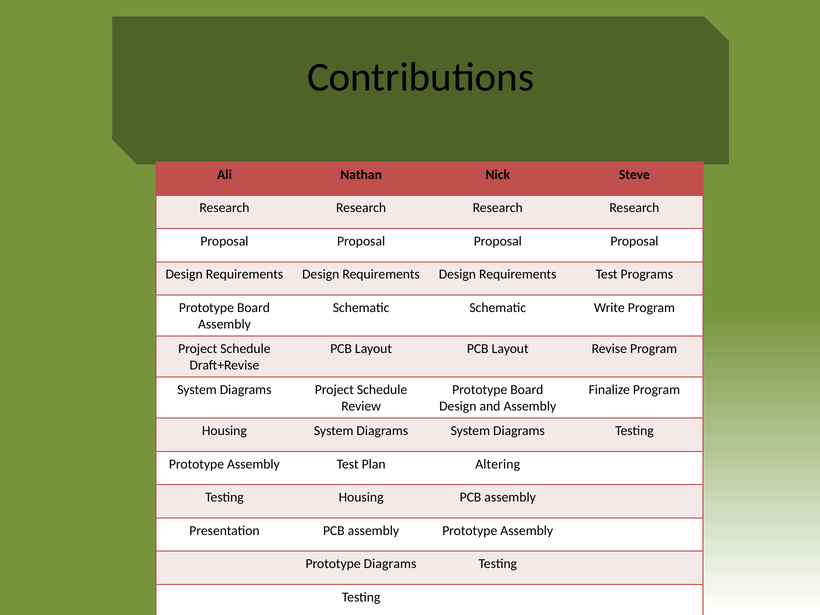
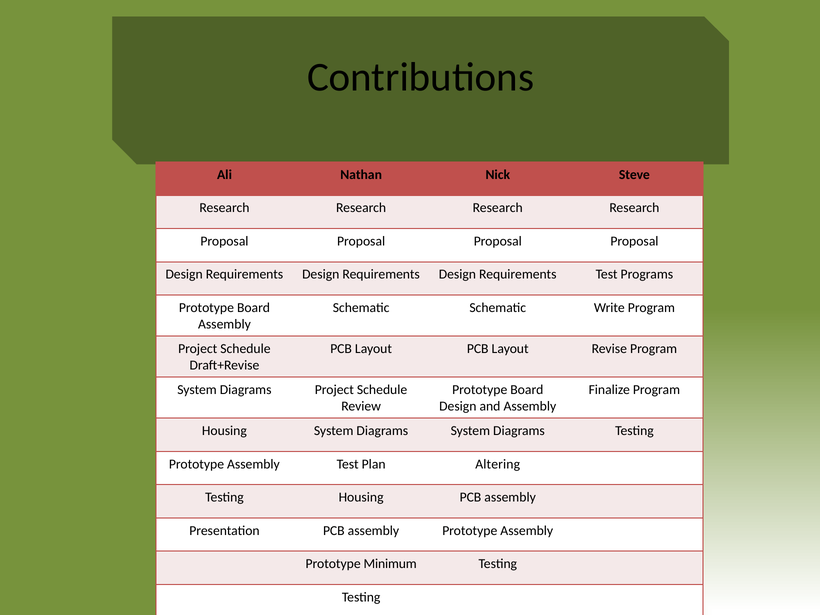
Prototype Diagrams: Diagrams -> Minimum
